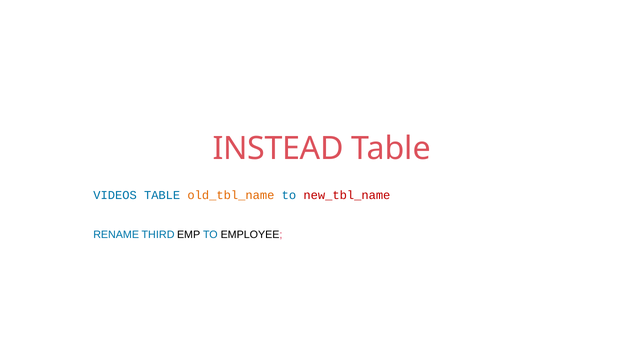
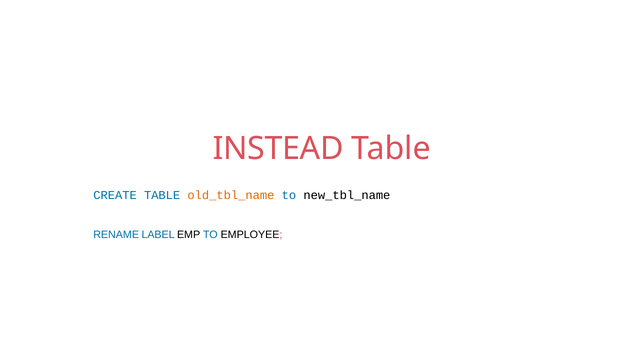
VIDEOS: VIDEOS -> CREATE
new_tbl_name colour: red -> black
THIRD: THIRD -> LABEL
